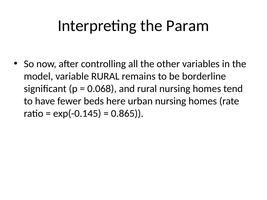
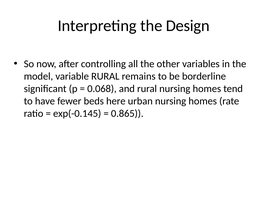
Param: Param -> Design
